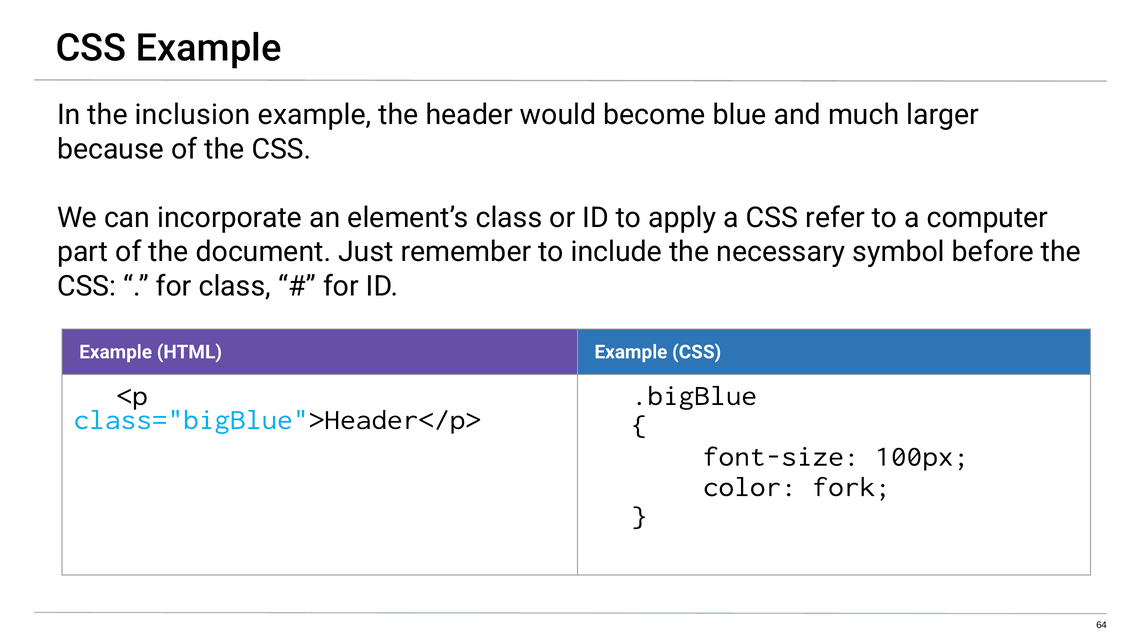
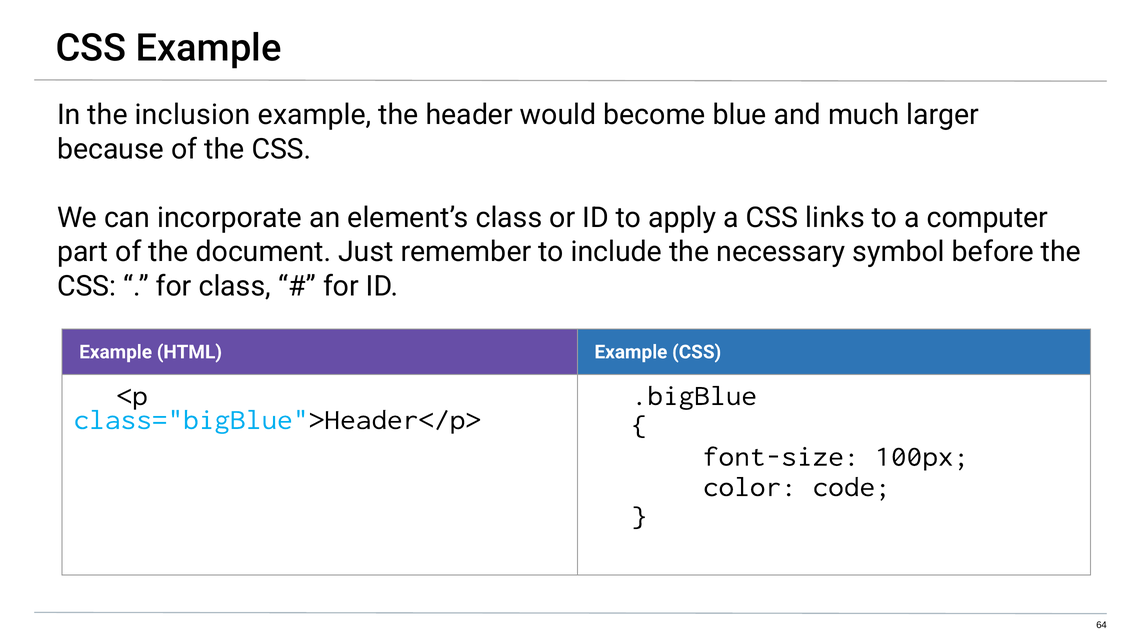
refer: refer -> links
fork: fork -> code
